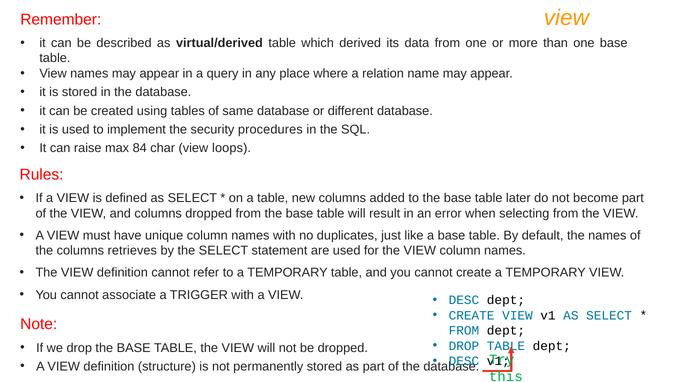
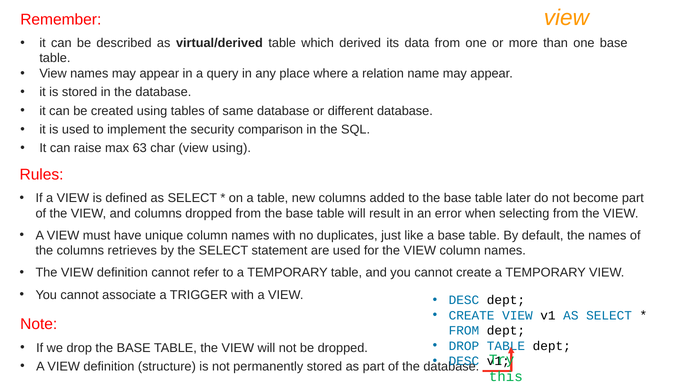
procedures: procedures -> comparison
84: 84 -> 63
view loops: loops -> using
